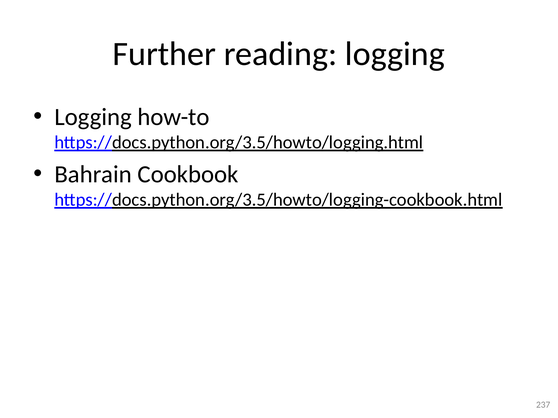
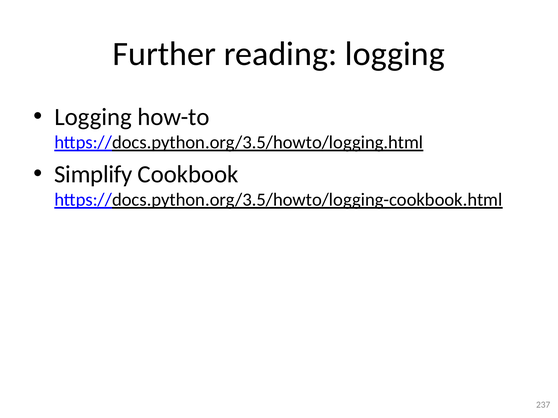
Bahrain: Bahrain -> Simplify
